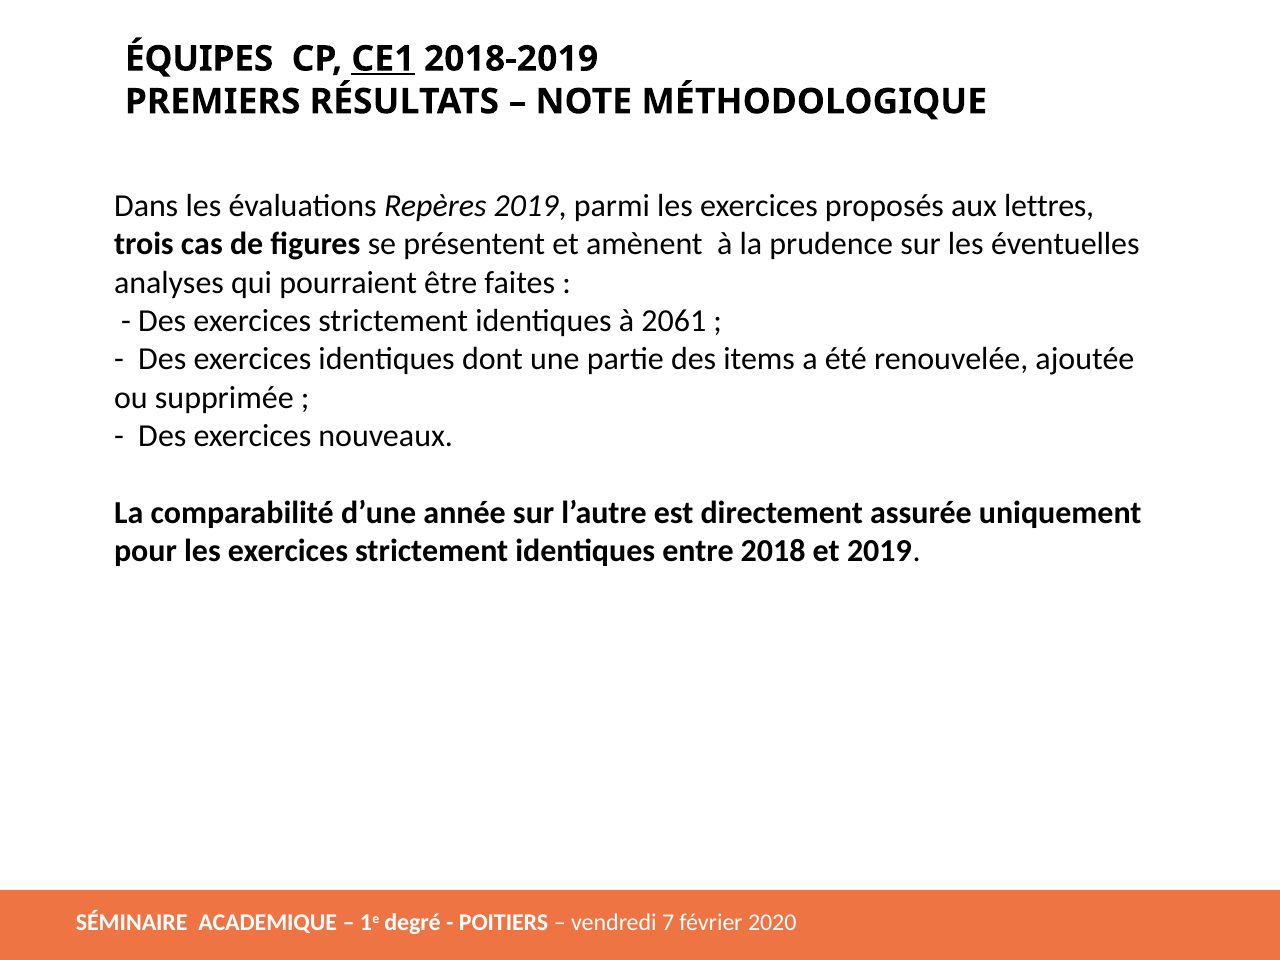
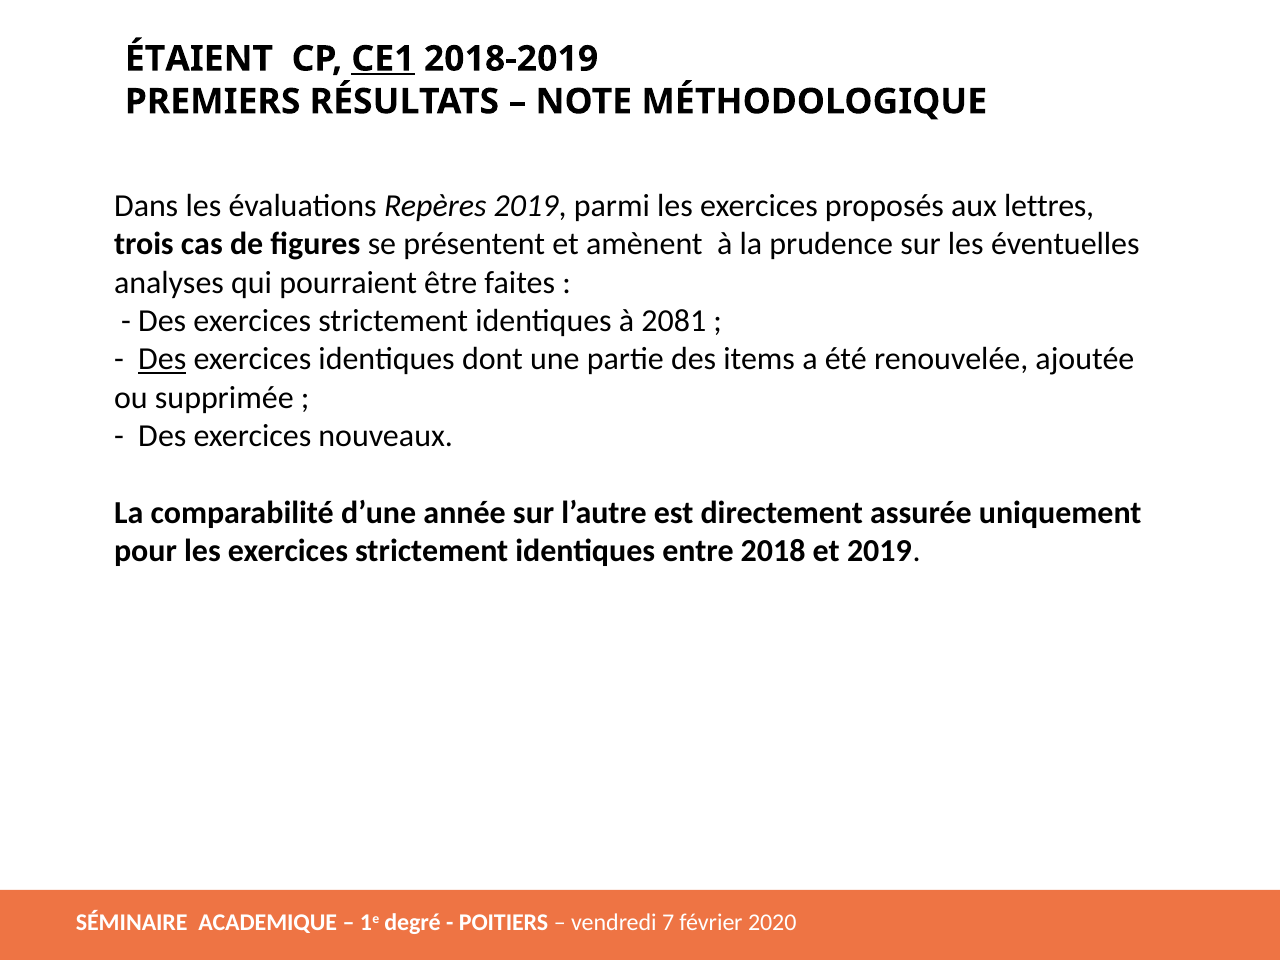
ÉQUIPES: ÉQUIPES -> ÉTAIENT
2061: 2061 -> 2081
Des at (162, 359) underline: none -> present
